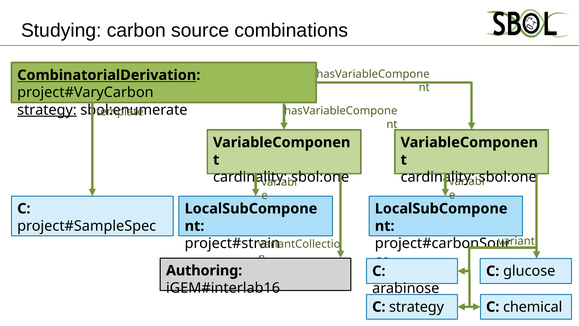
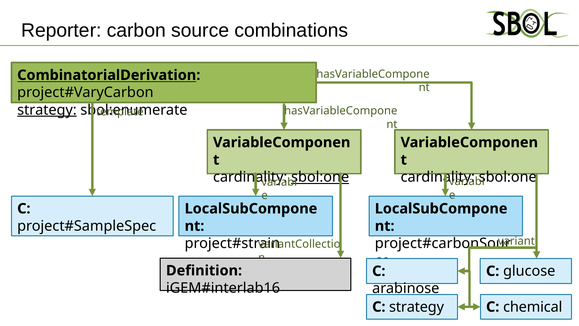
Studying: Studying -> Reporter
sbol:one at (320, 177) underline: none -> present
Authoring: Authoring -> Definition
